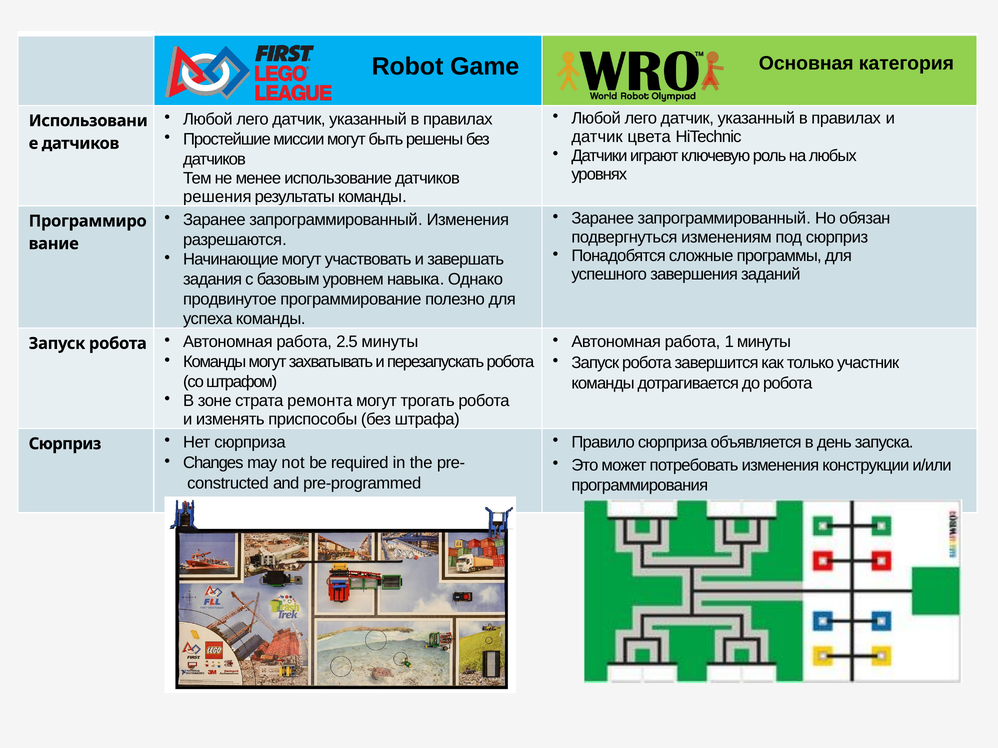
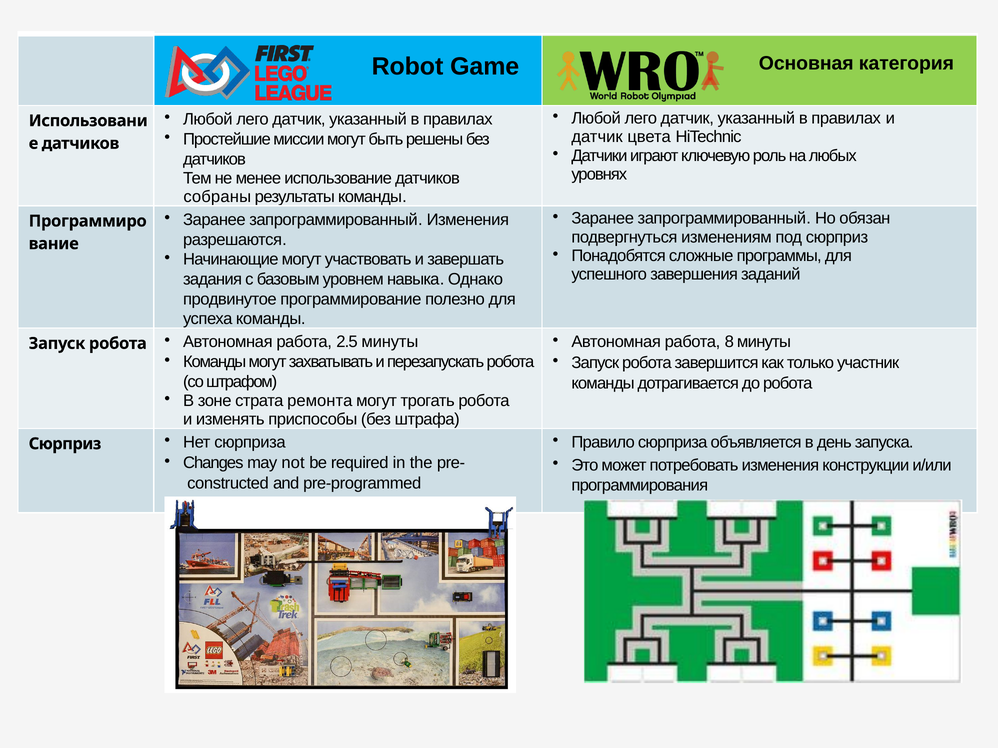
решения: решения -> собраны
1: 1 -> 8
